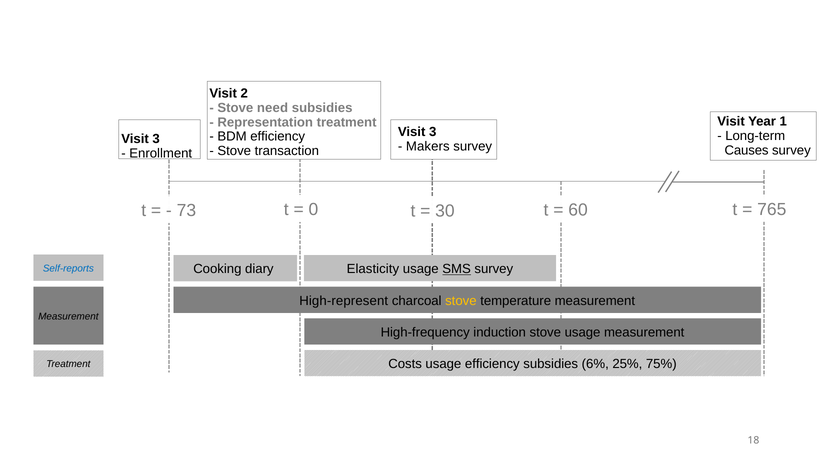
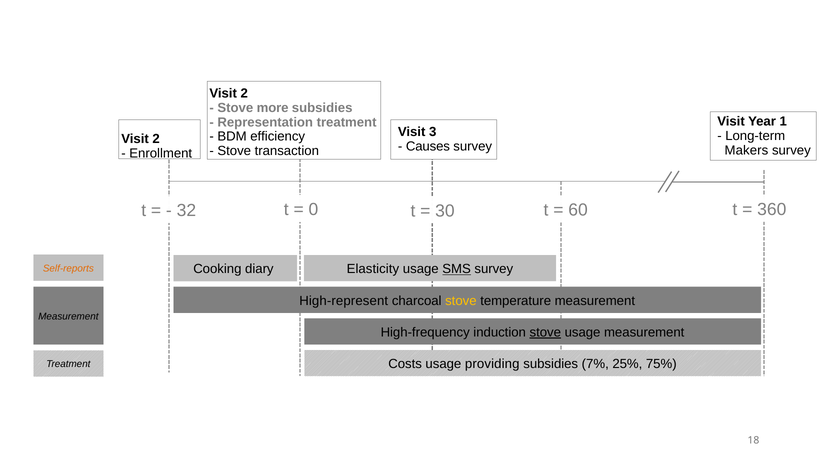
need: need -> more
3 at (156, 139): 3 -> 2
Makers: Makers -> Causes
Causes: Causes -> Makers
73: 73 -> 32
765: 765 -> 360
Self-reports colour: blue -> orange
stove at (545, 333) underline: none -> present
usage efficiency: efficiency -> providing
6%: 6% -> 7%
